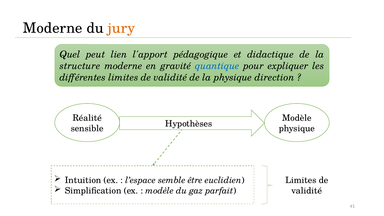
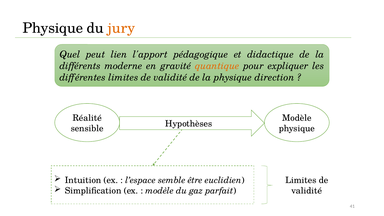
Moderne at (53, 28): Moderne -> Physique
structure: structure -> différents
quantique colour: blue -> orange
